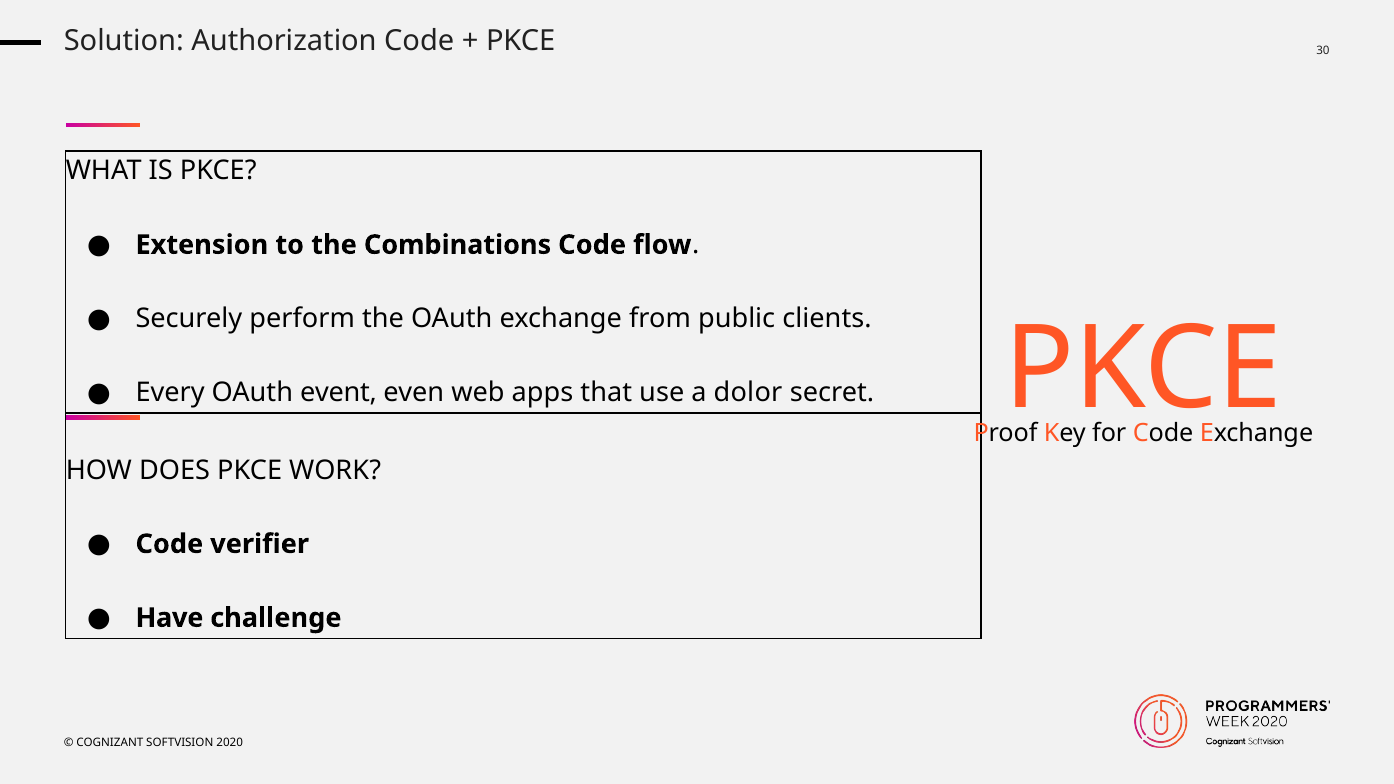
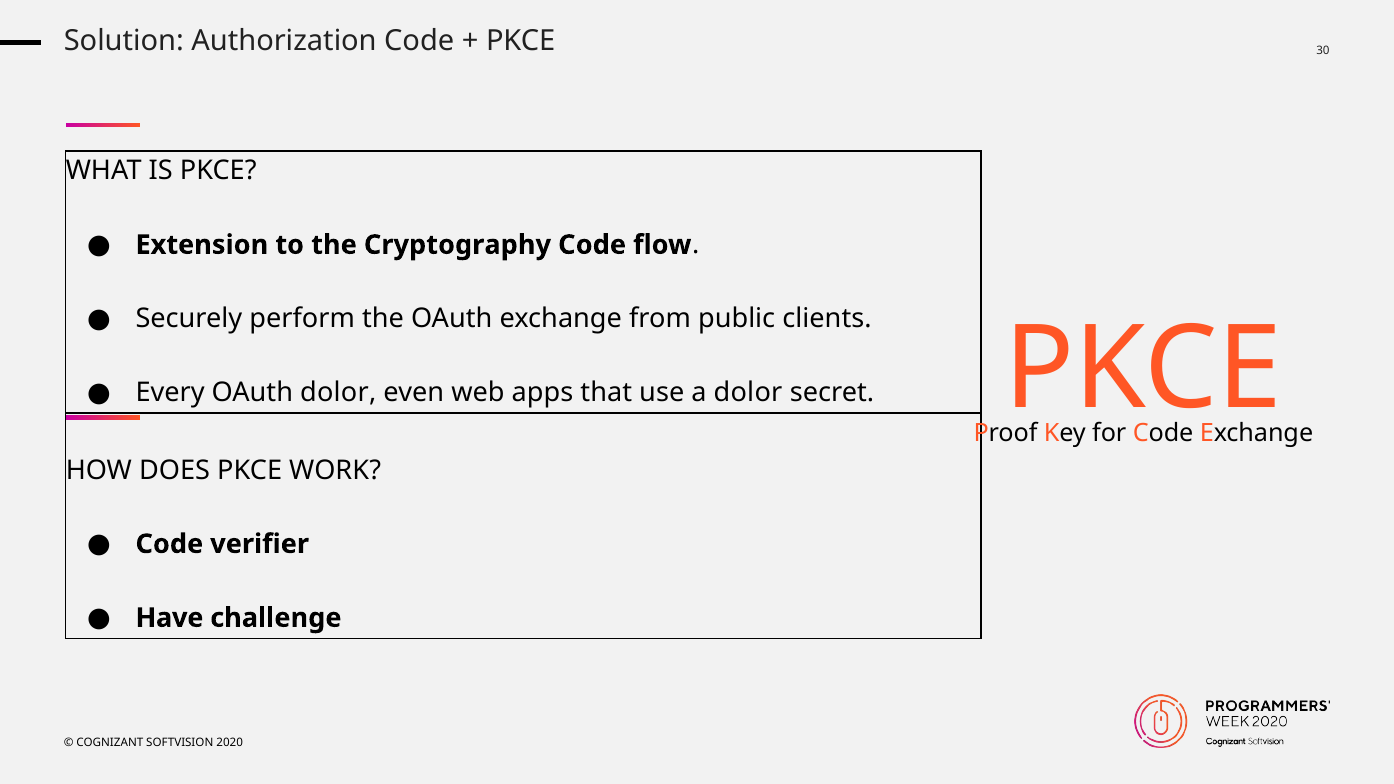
Combinations: Combinations -> Cryptography
OAuth event: event -> dolor
